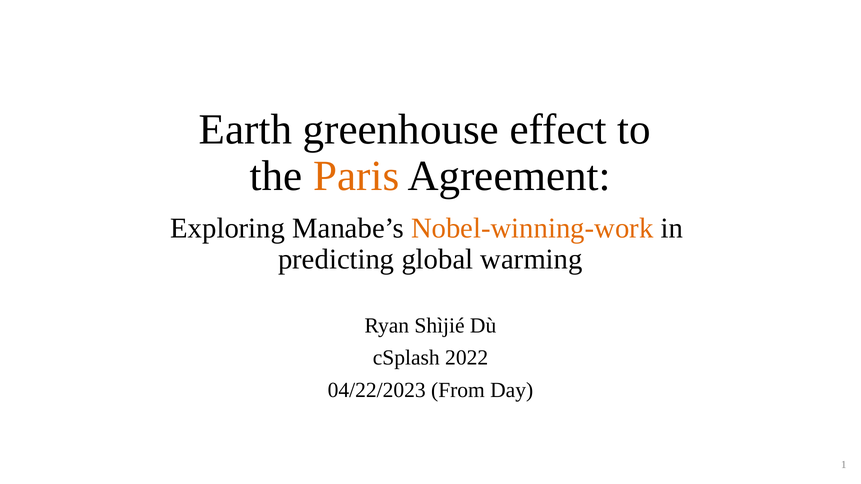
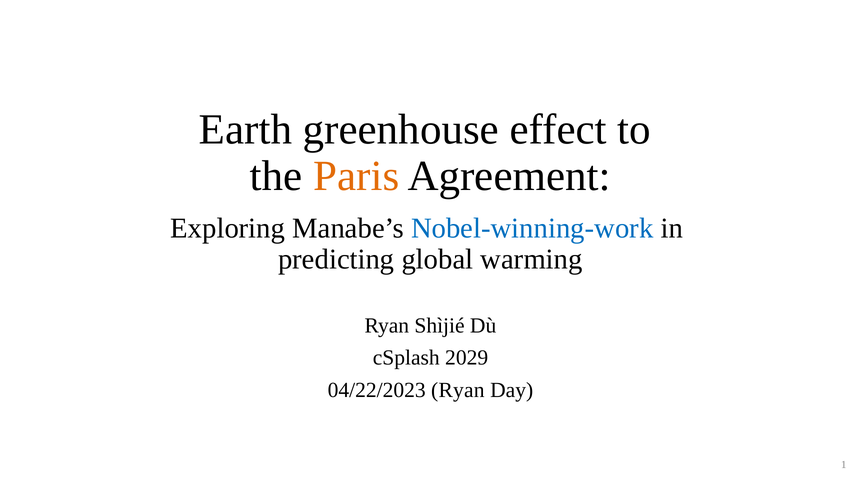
Nobel-winning-work colour: orange -> blue
2022: 2022 -> 2029
04/22/2023 From: From -> Ryan
